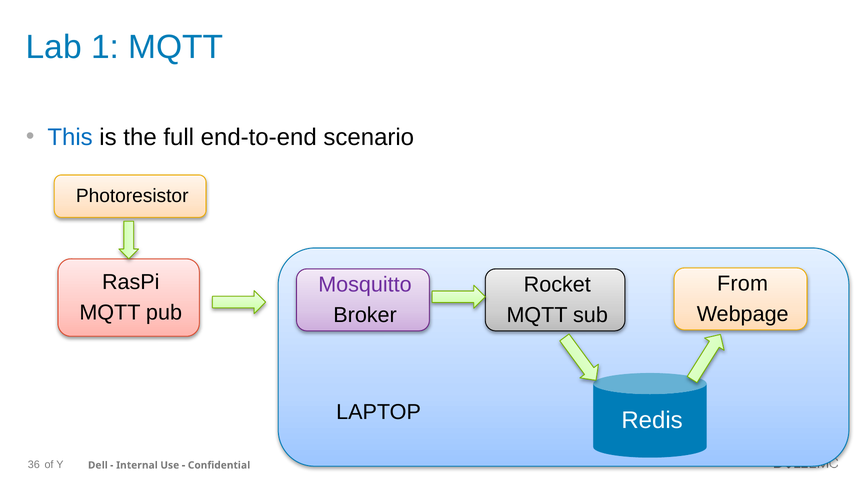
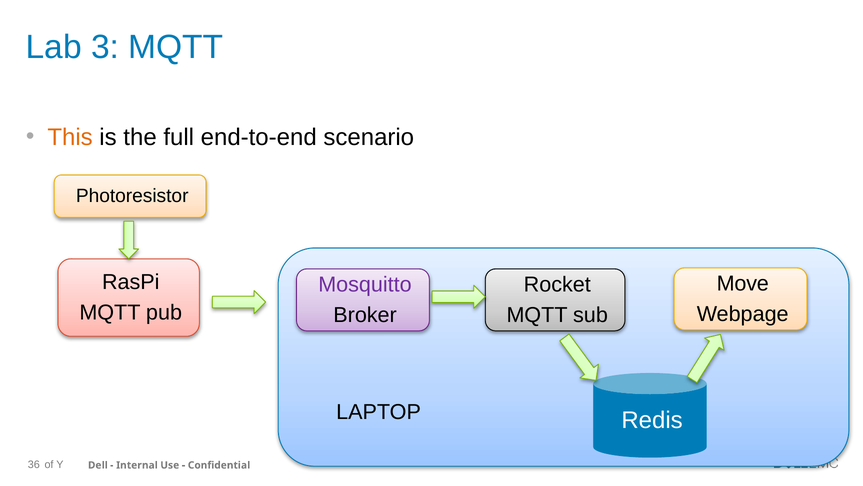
1: 1 -> 3
This colour: blue -> orange
From: From -> Move
